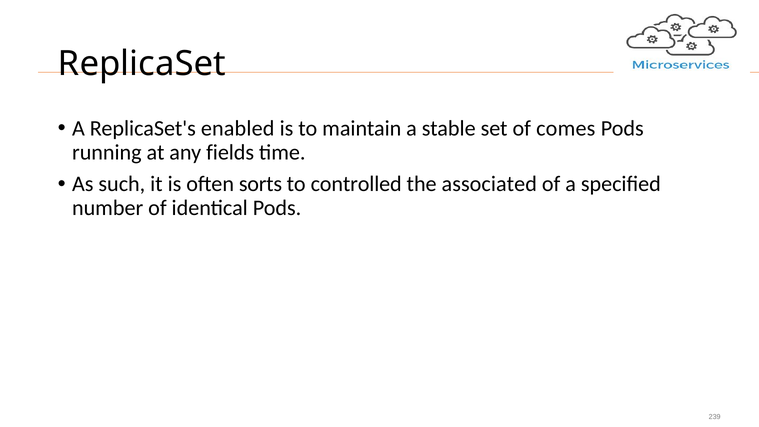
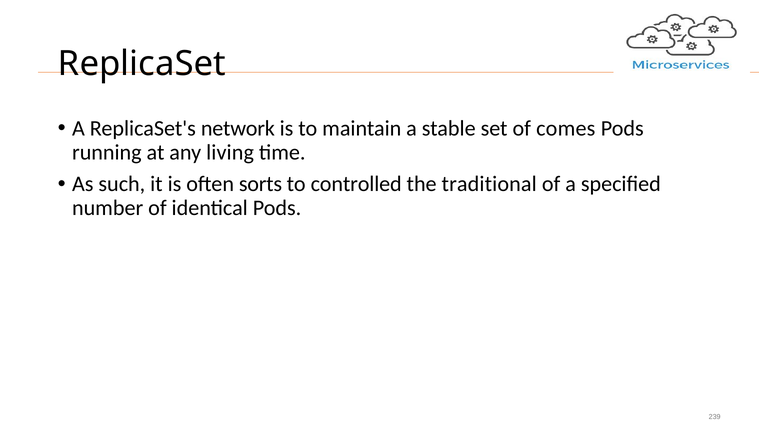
enabled: enabled -> network
fields: fields -> living
associated: associated -> traditional
